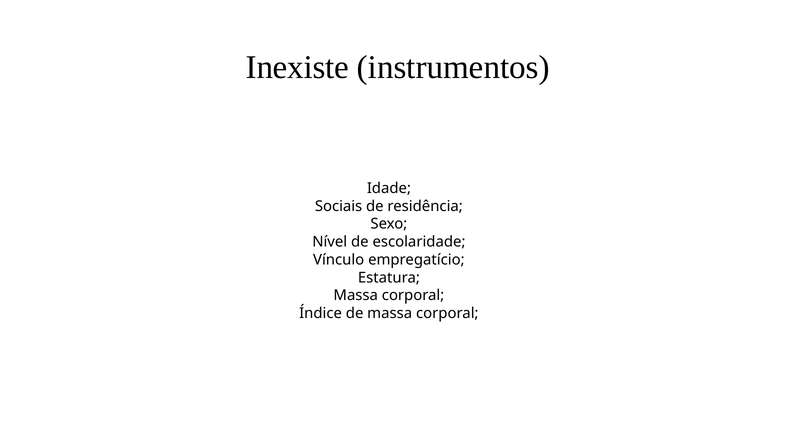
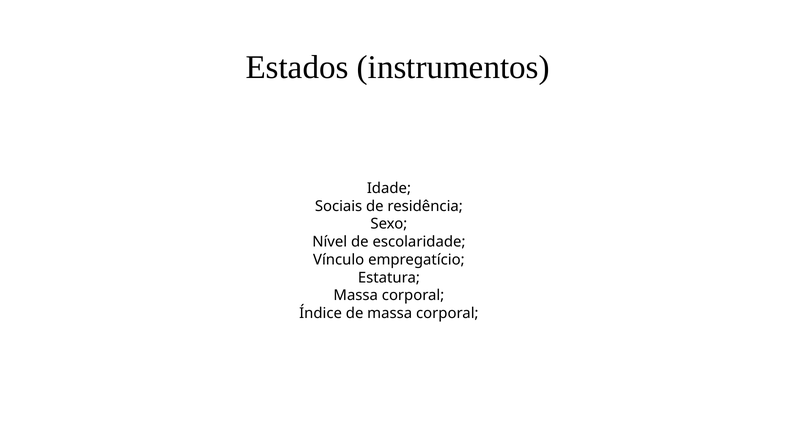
Inexiste: Inexiste -> Estados
